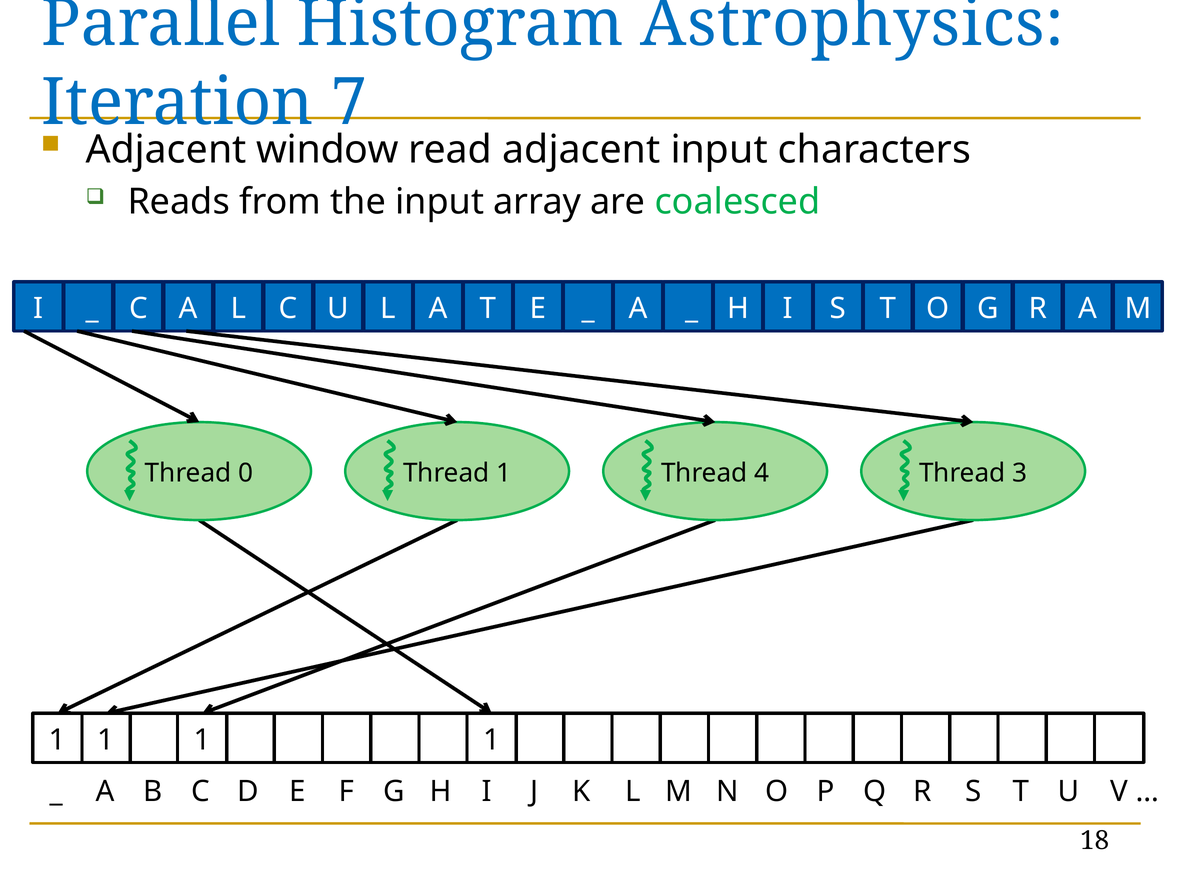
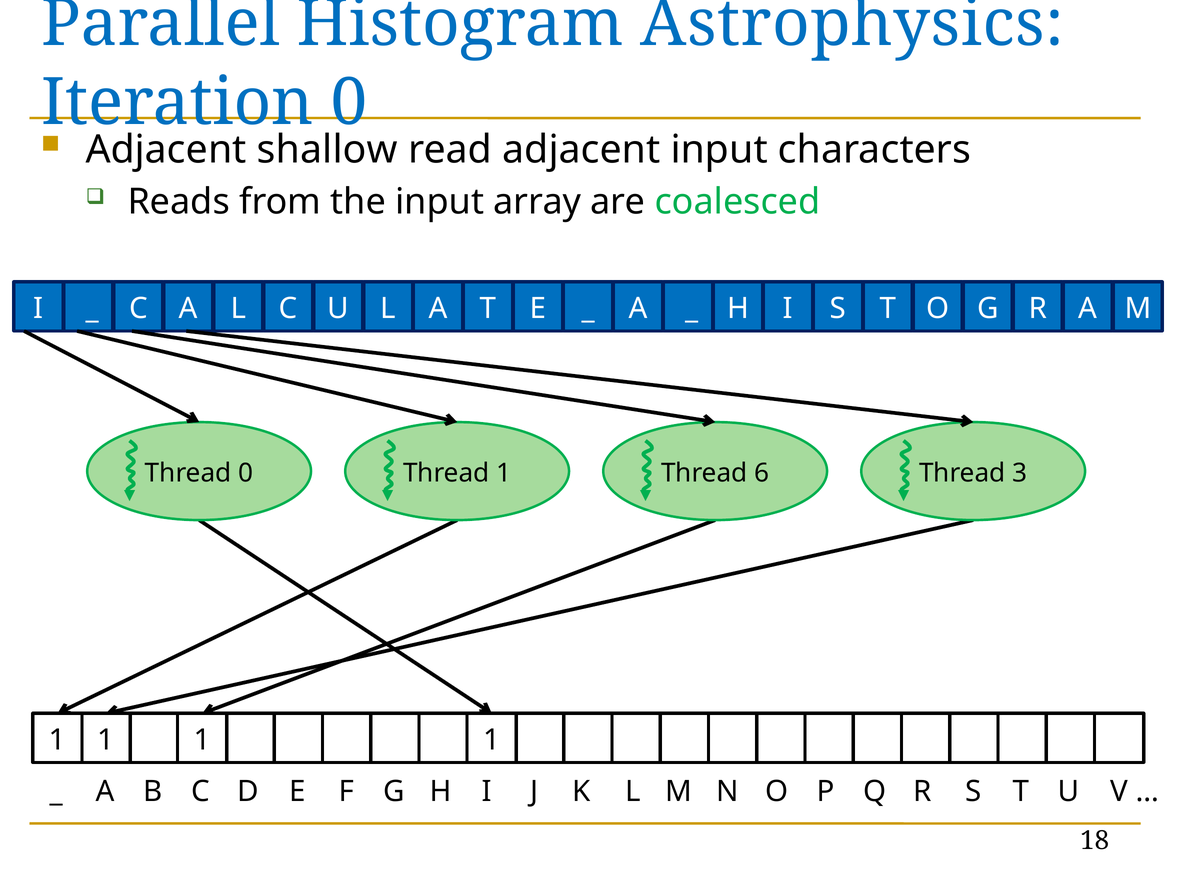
7 at (349, 103): 7 -> 0
window: window -> shallow
4: 4 -> 6
